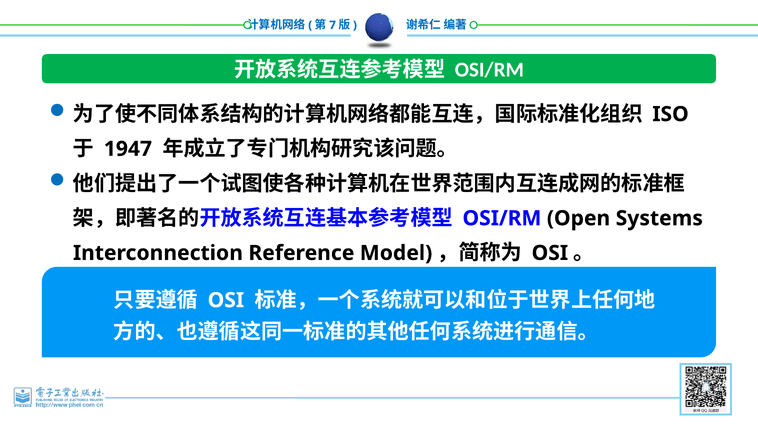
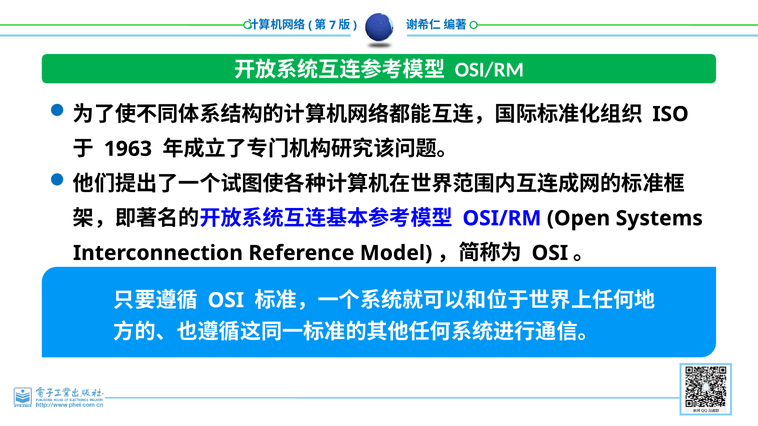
1947: 1947 -> 1963
